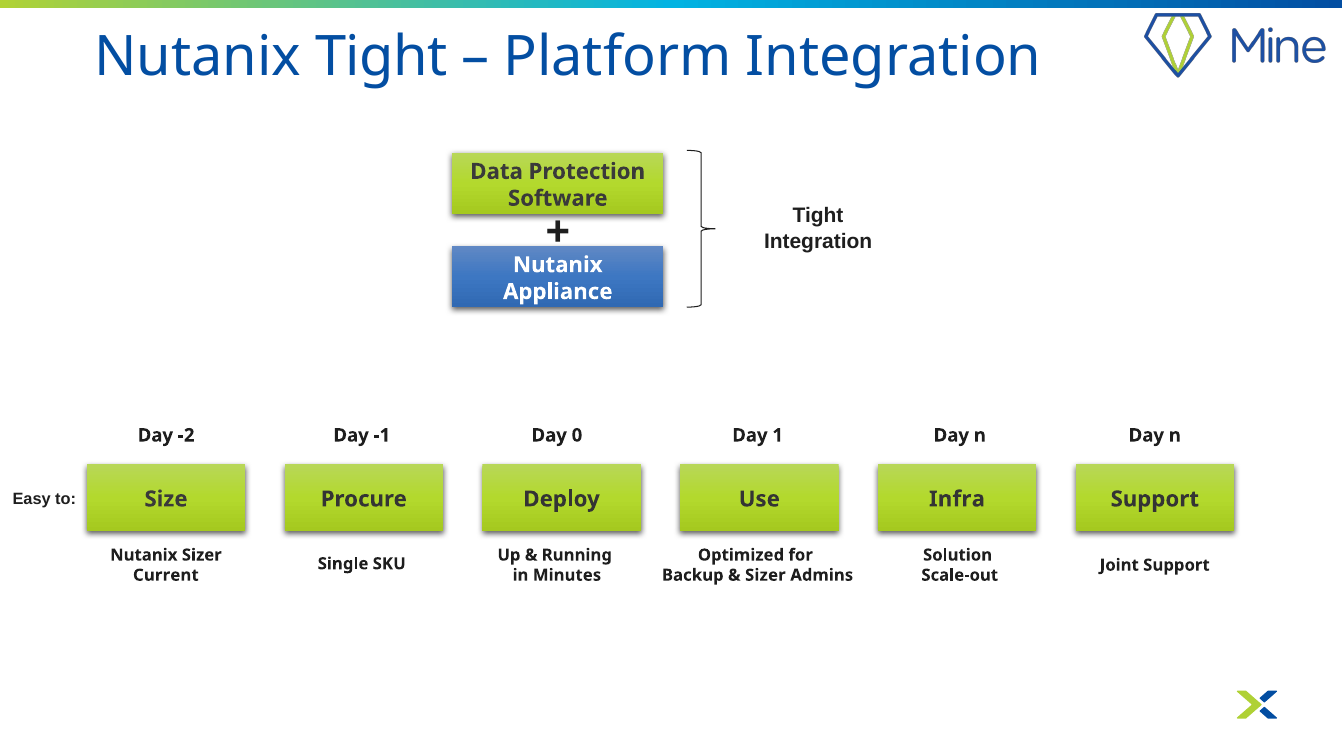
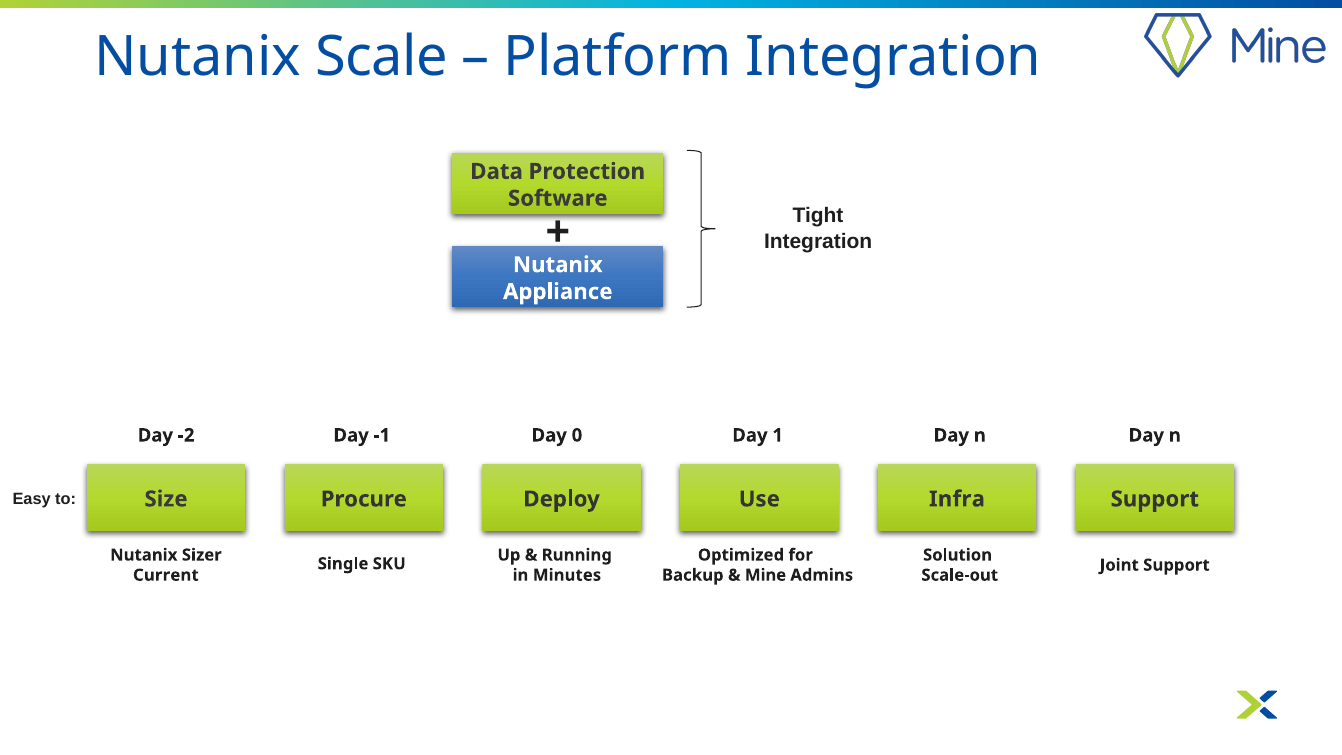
Nutanix Tight: Tight -> Scale
Sizer at (765, 575): Sizer -> Mine
